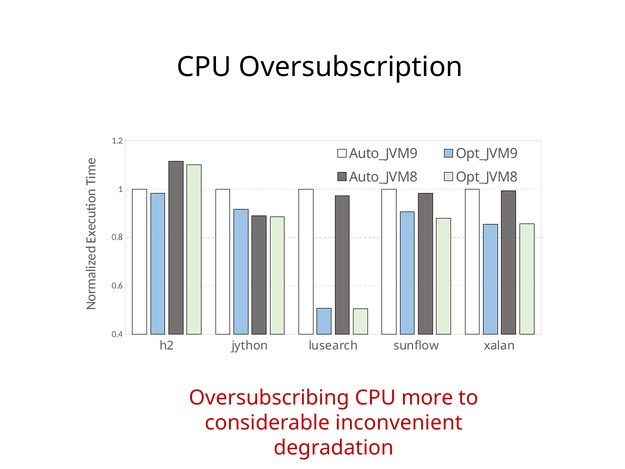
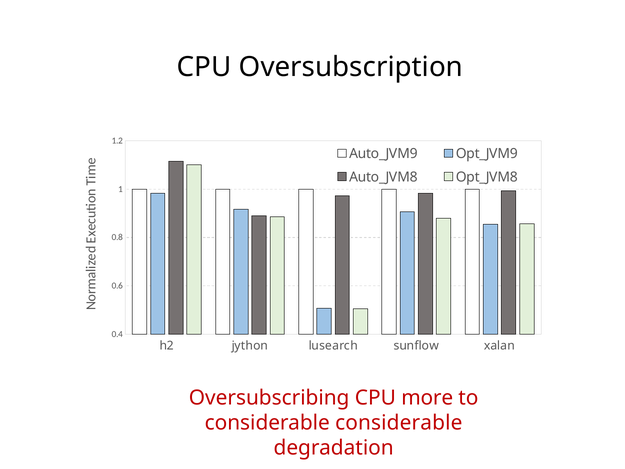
considerable inconvenient: inconvenient -> considerable
